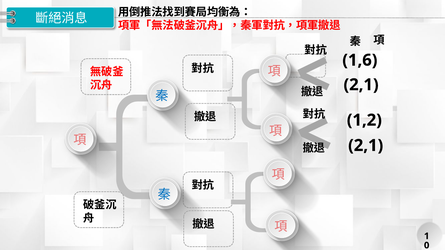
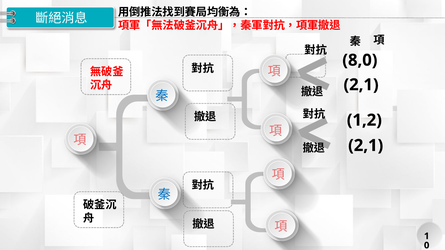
1,6: 1,6 -> 8,0
